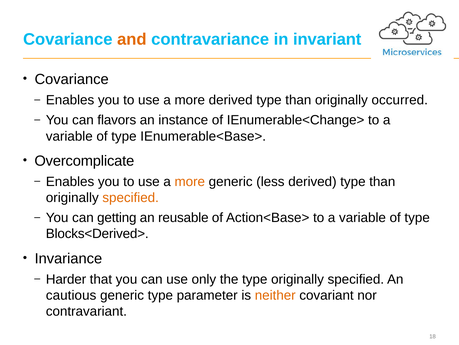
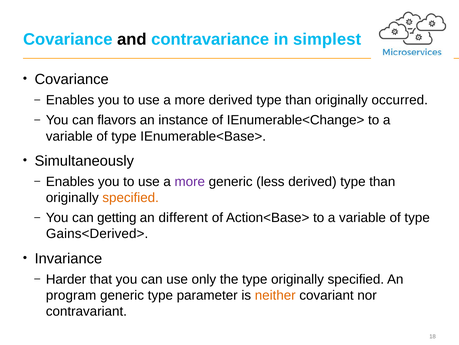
and colour: orange -> black
invariant: invariant -> simplest
Overcomplicate: Overcomplicate -> Simultaneously
more at (190, 181) colour: orange -> purple
reusable: reusable -> different
Blocks<Derived>: Blocks<Derived> -> Gains<Derived>
cautious: cautious -> program
